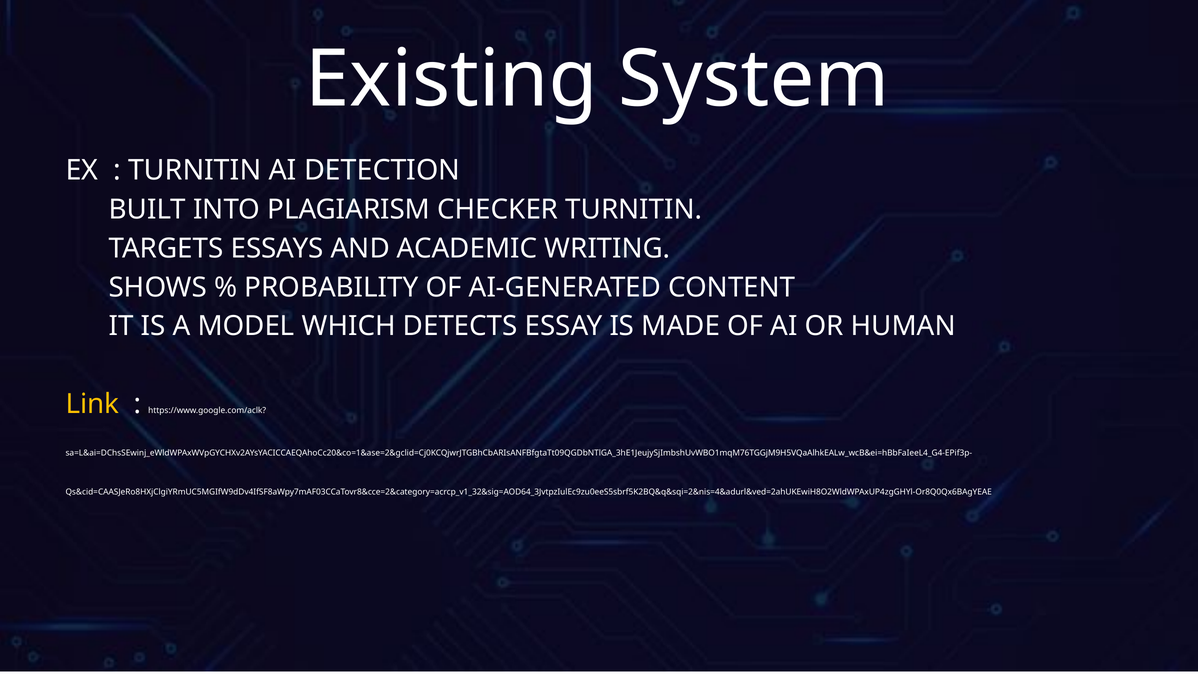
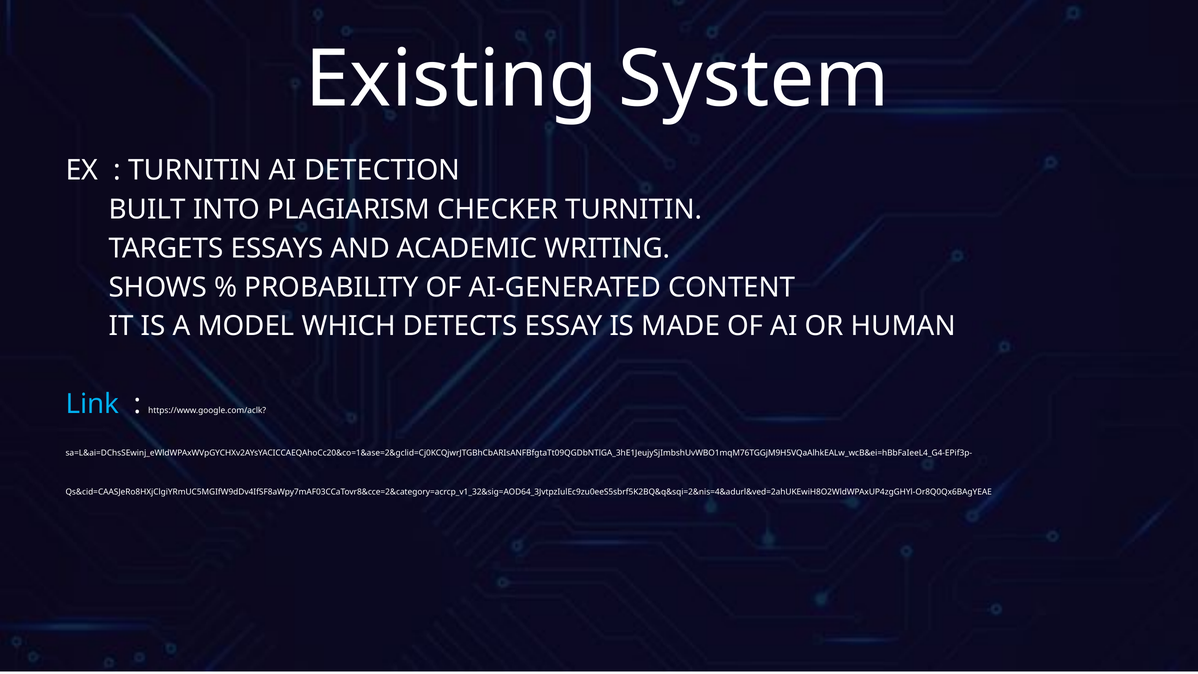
Link colour: yellow -> light blue
